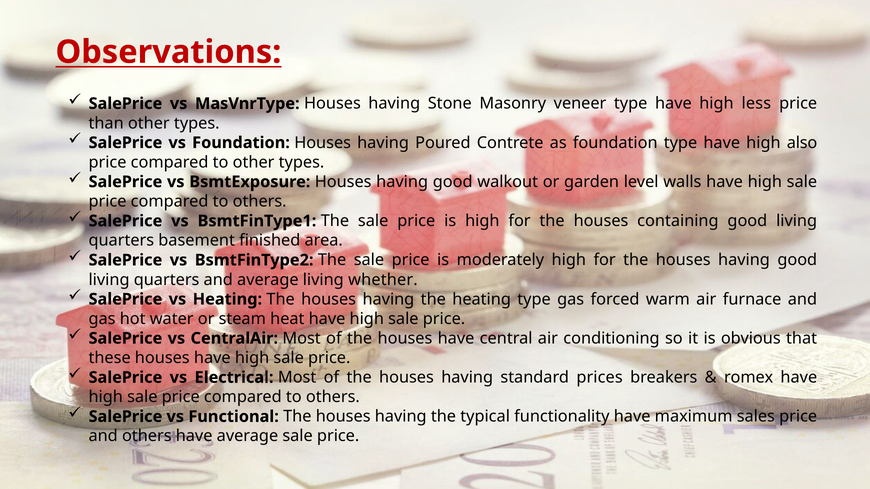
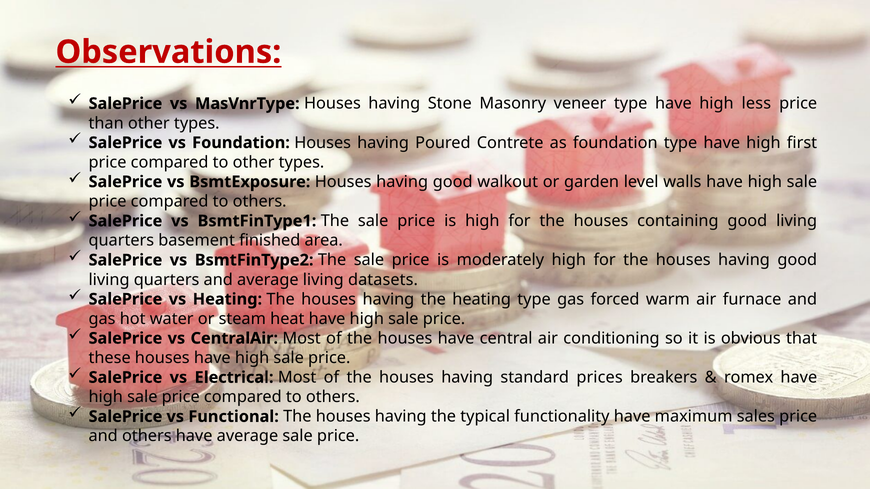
also: also -> first
whether: whether -> datasets
